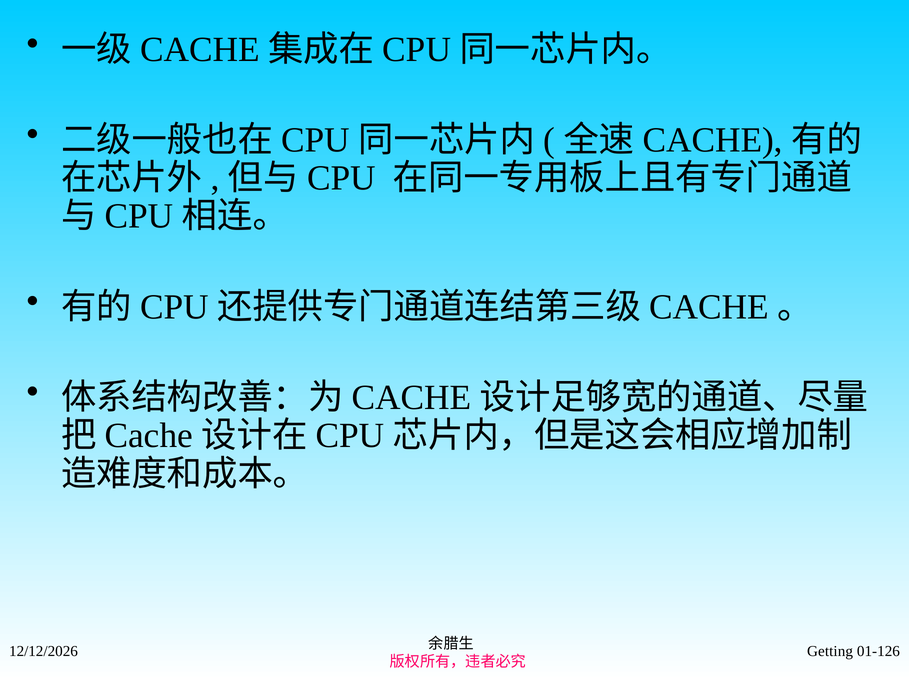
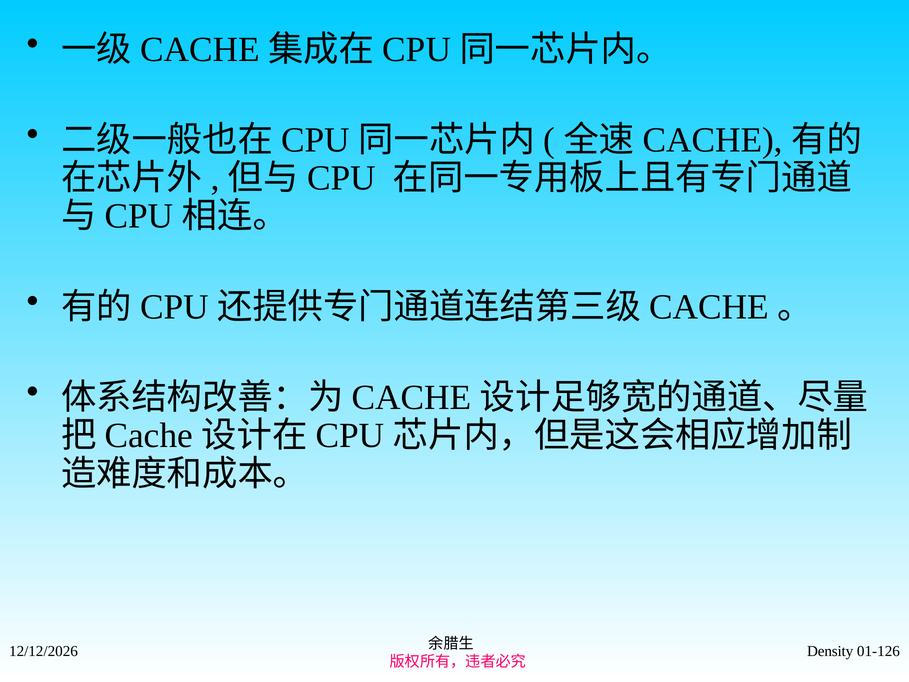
Getting: Getting -> Density
